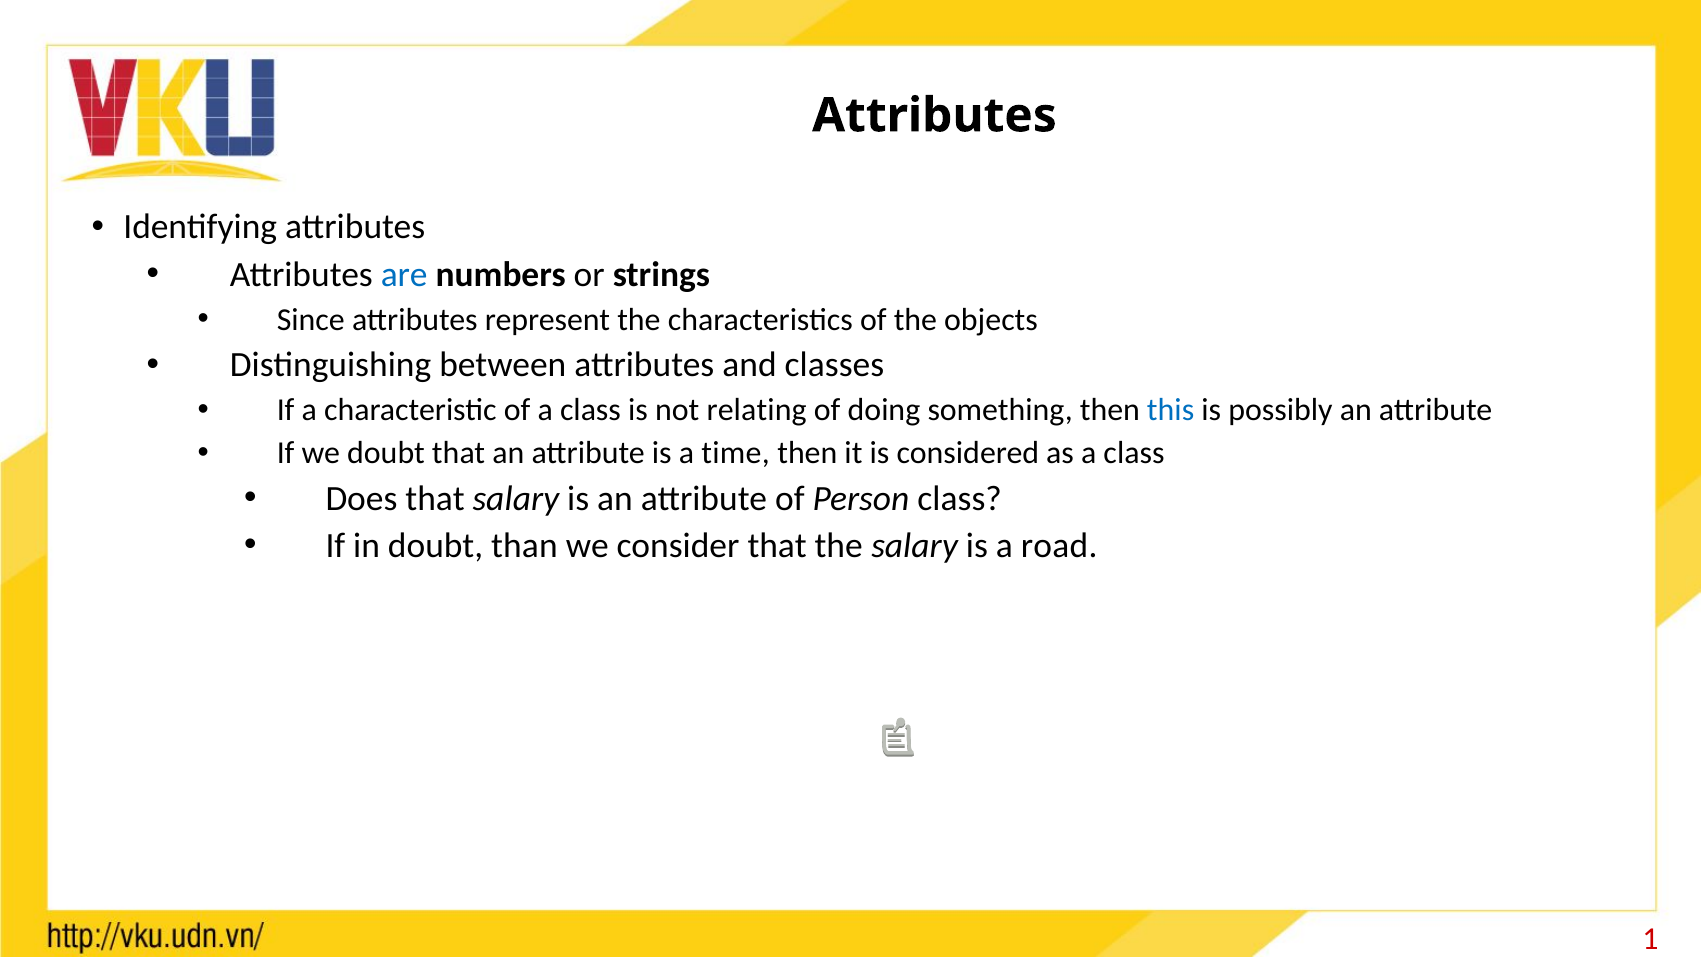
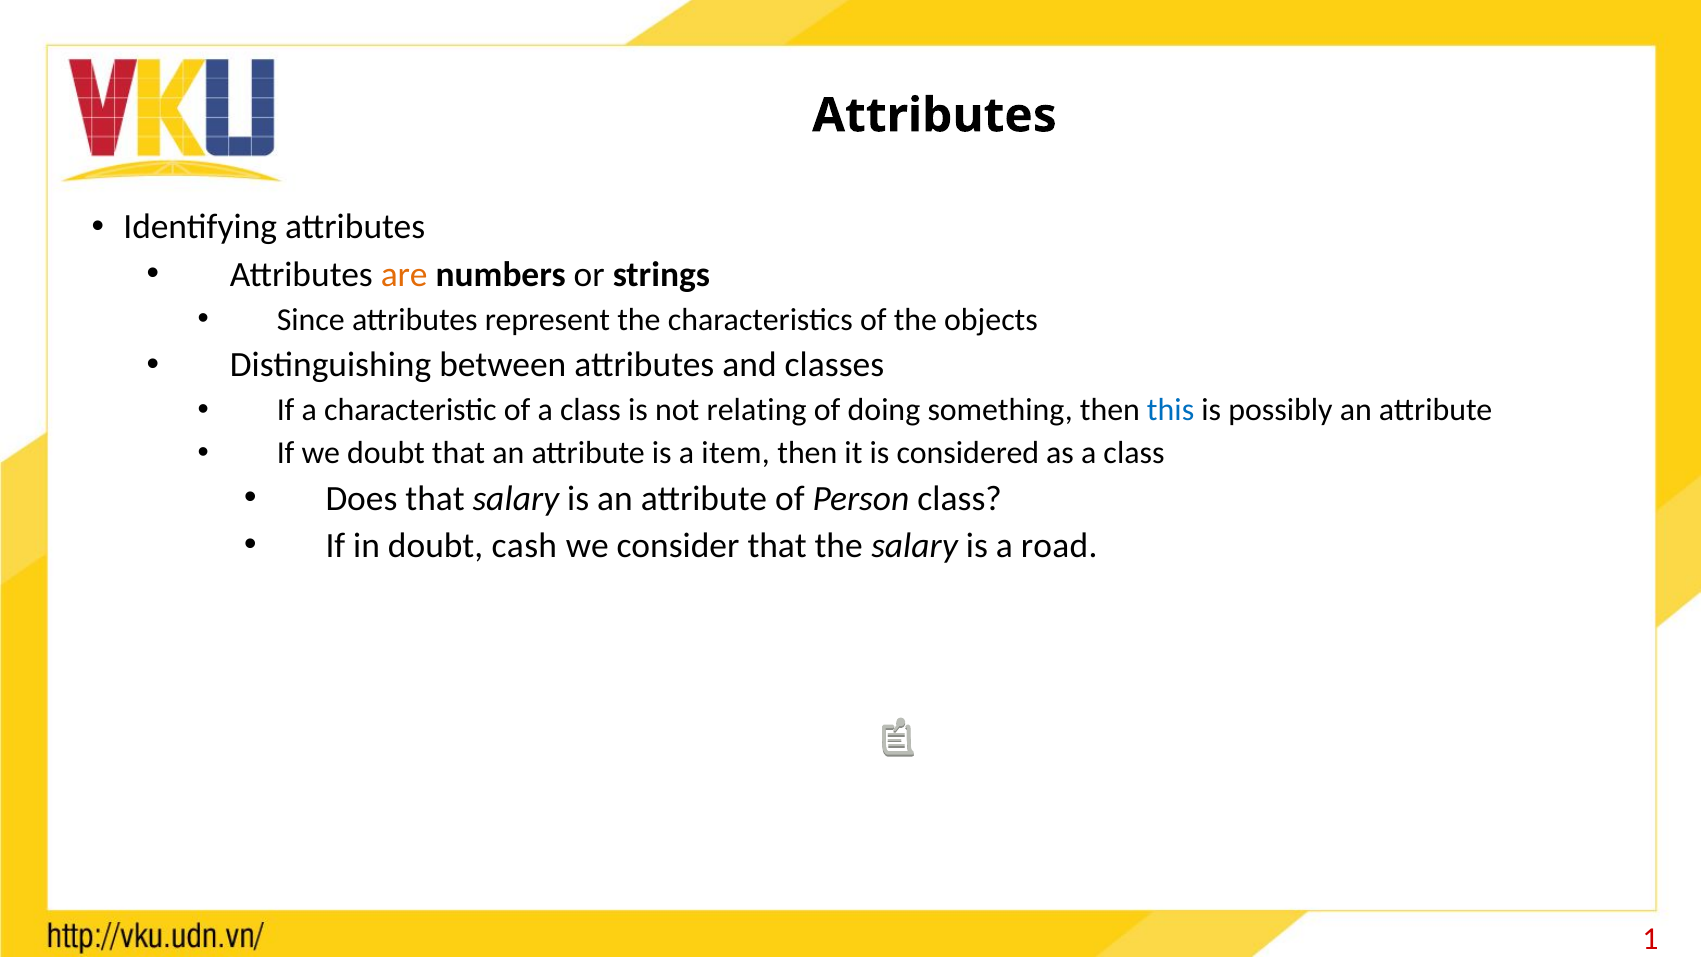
are colour: blue -> orange
time: time -> item
than: than -> cash
